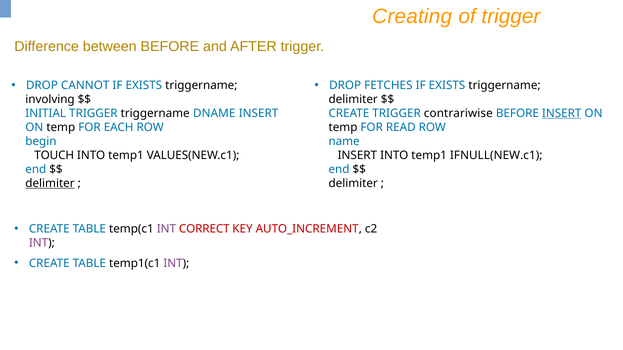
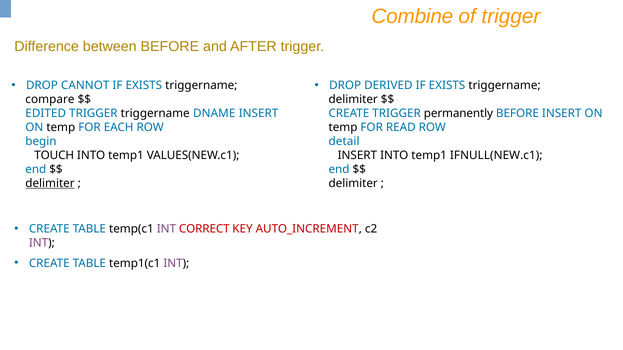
Creating: Creating -> Combine
FETCHES: FETCHES -> DERIVED
involving: involving -> compare
INITIAL: INITIAL -> EDITED
contrariwise: contrariwise -> permanently
INSERT at (562, 114) underline: present -> none
name: name -> detail
